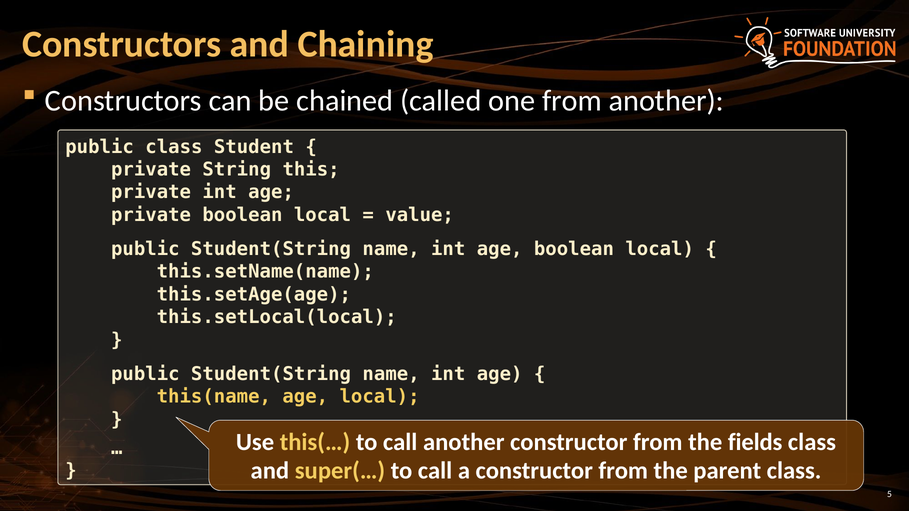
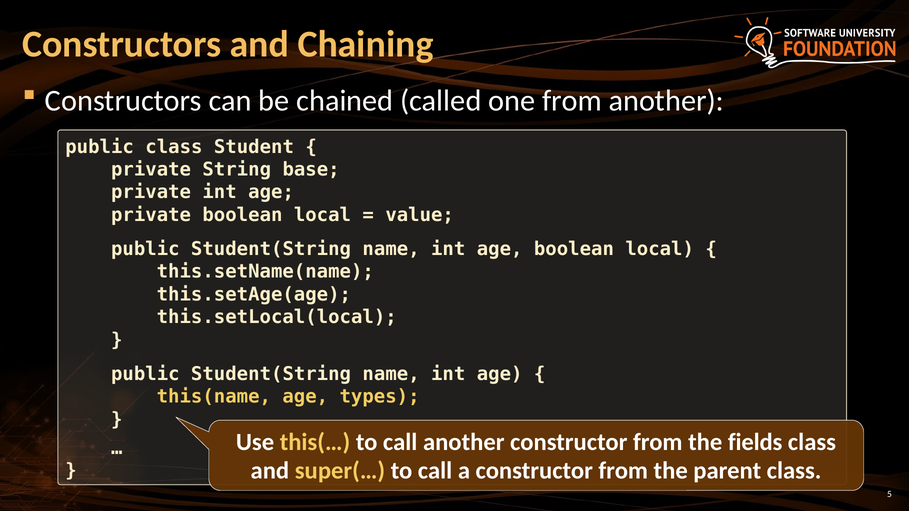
this: this -> base
age local: local -> types
